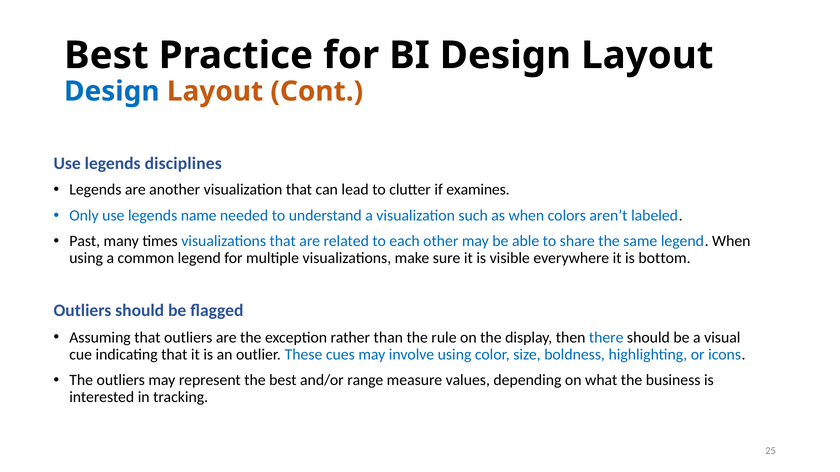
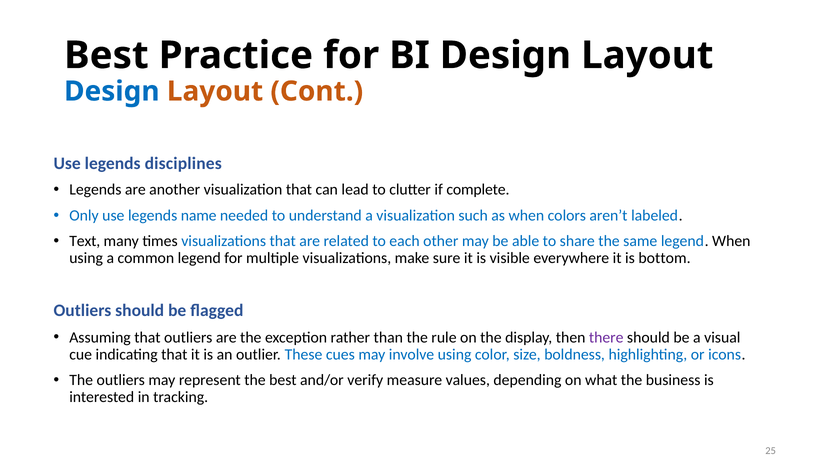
examines: examines -> complete
Past: Past -> Text
there colour: blue -> purple
range: range -> verify
